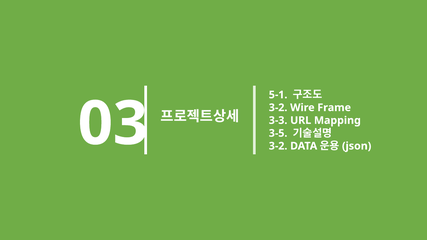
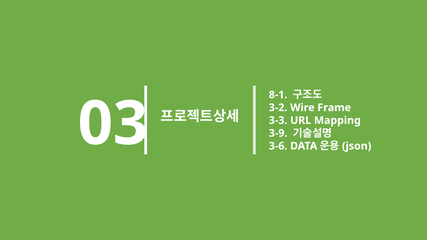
5-1: 5-1 -> 8-1
3-5: 3-5 -> 3-9
3-2 at (278, 146): 3-2 -> 3-6
